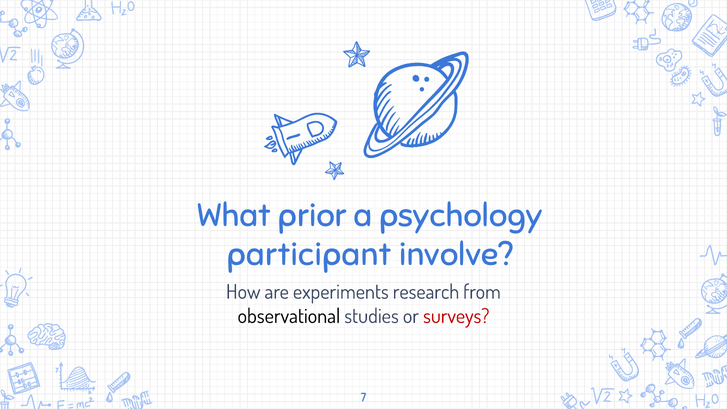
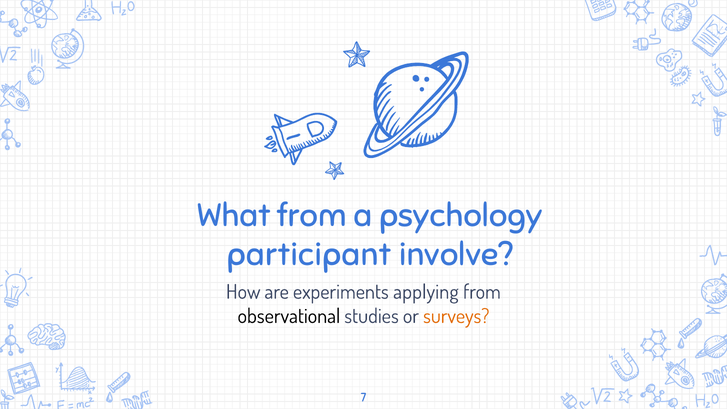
What prior: prior -> from
research: research -> applying
surveys colour: red -> orange
